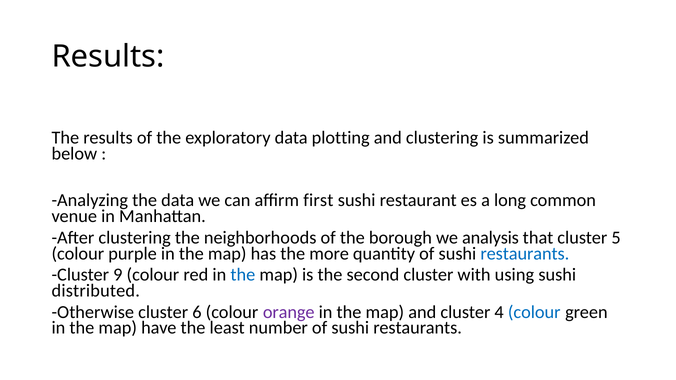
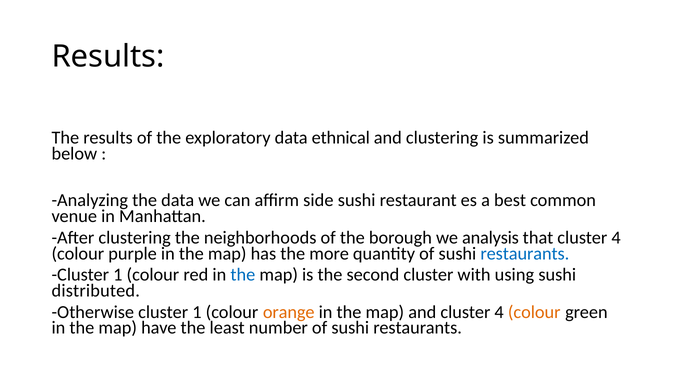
plotting: plotting -> ethnical
first: first -> side
long: long -> best
that cluster 5: 5 -> 4
9 at (118, 275): 9 -> 1
Otherwise cluster 6: 6 -> 1
orange colour: purple -> orange
colour at (534, 312) colour: blue -> orange
